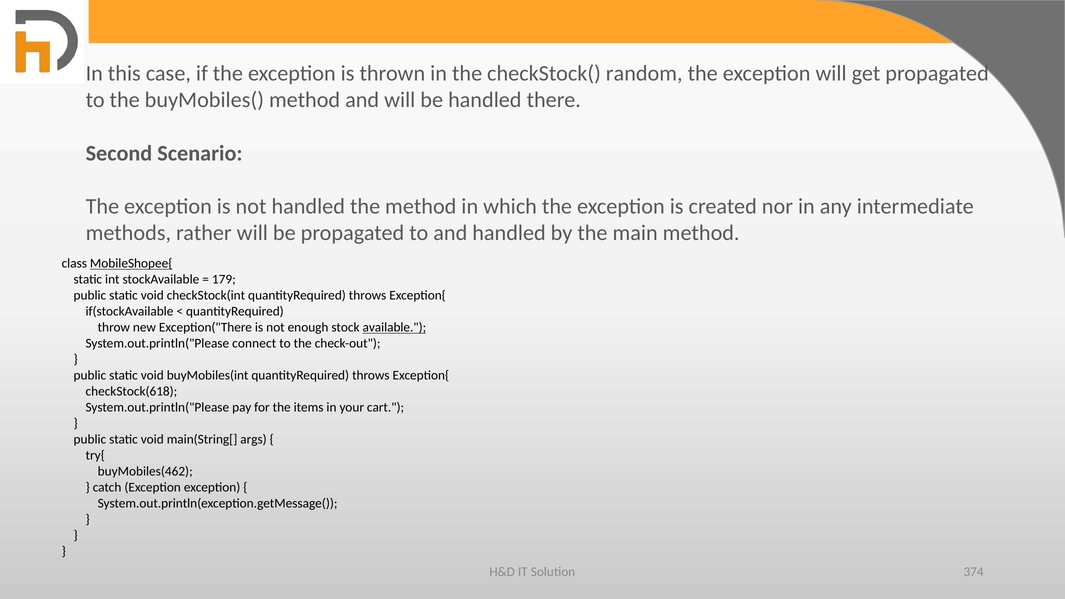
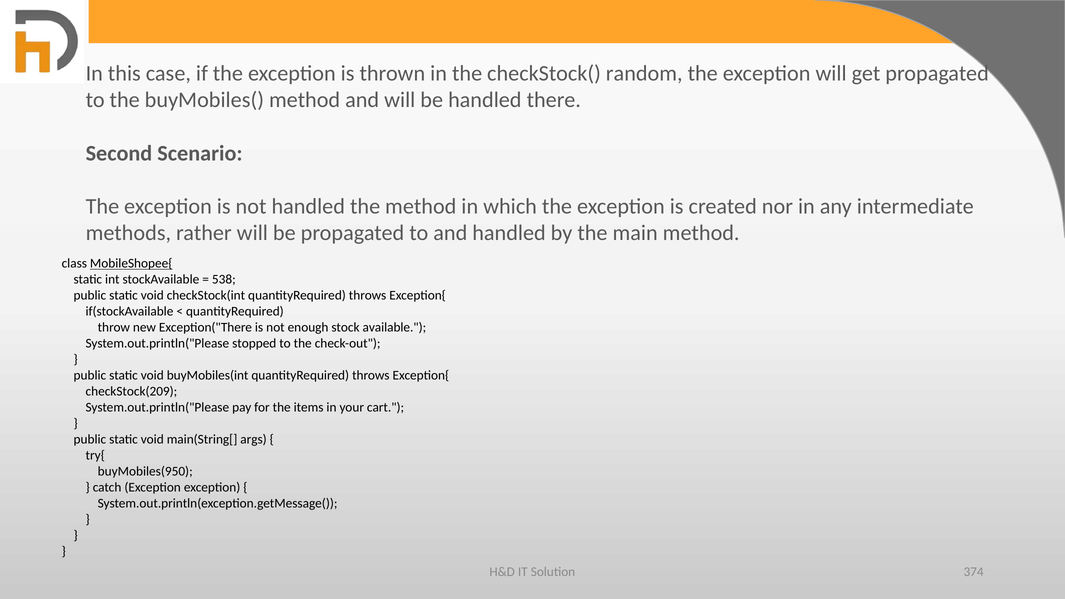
179: 179 -> 538
available underline: present -> none
connect: connect -> stopped
checkStock(618: checkStock(618 -> checkStock(209
buyMobiles(462: buyMobiles(462 -> buyMobiles(950
